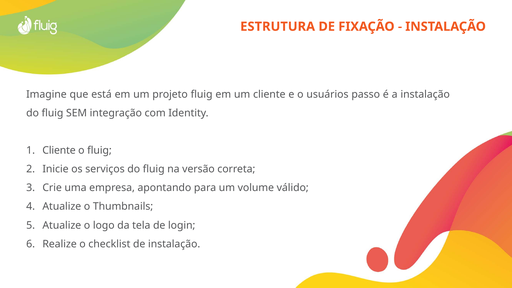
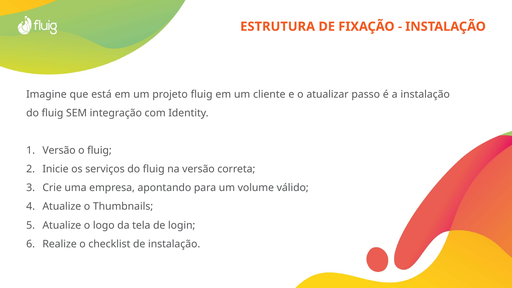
usuários: usuários -> atualizar
Cliente at (59, 150): Cliente -> Versão
